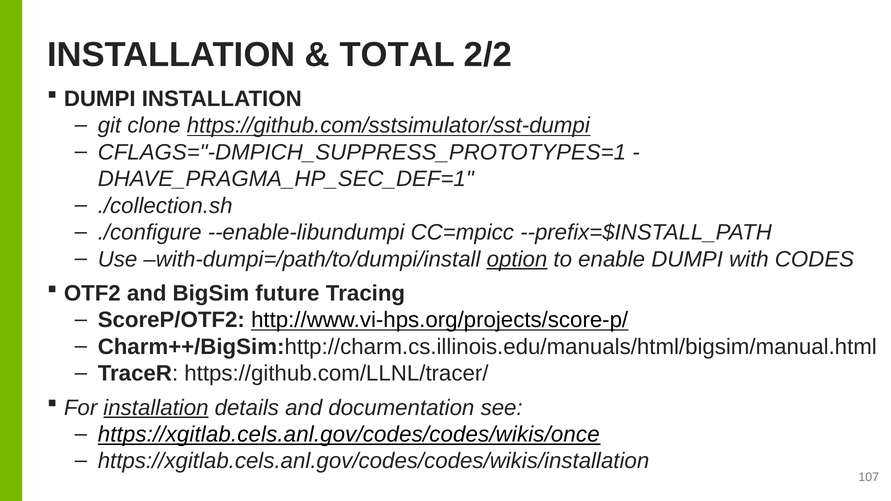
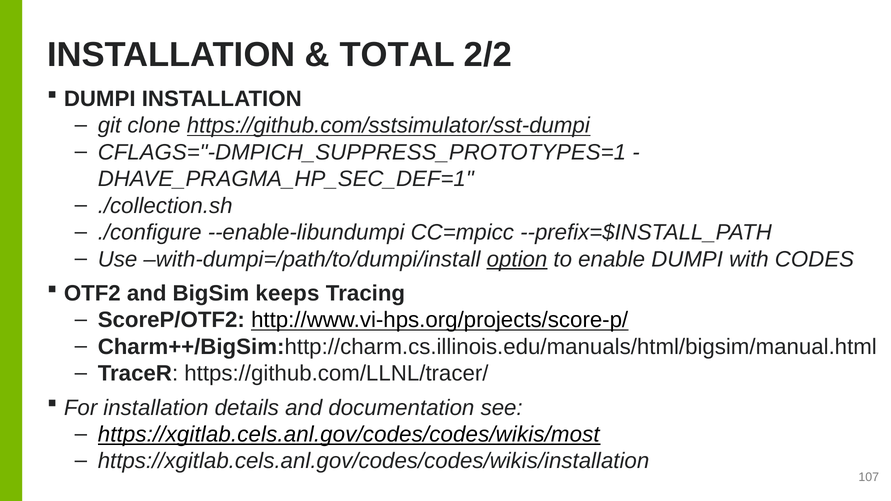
future: future -> keeps
installation at (156, 408) underline: present -> none
https://xgitlab.cels.anl.gov/codes/codes/wikis/once: https://xgitlab.cels.anl.gov/codes/codes/wikis/once -> https://xgitlab.cels.anl.gov/codes/codes/wikis/most
